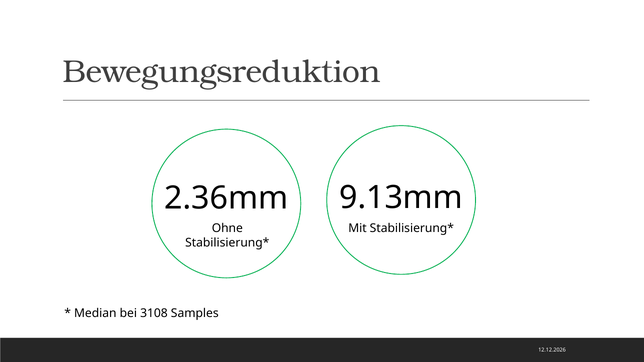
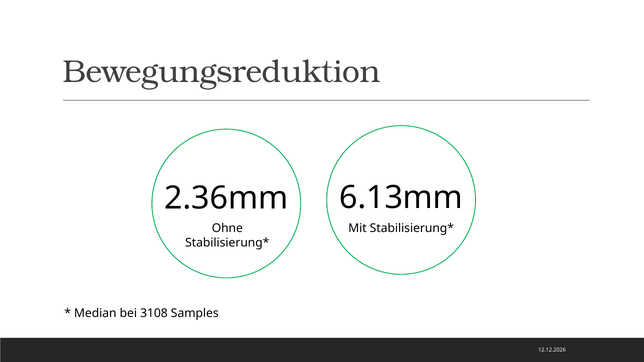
9.13mm: 9.13mm -> 6.13mm
